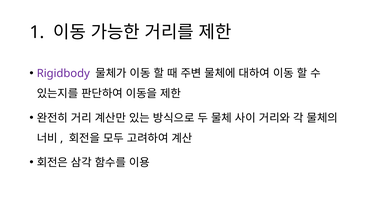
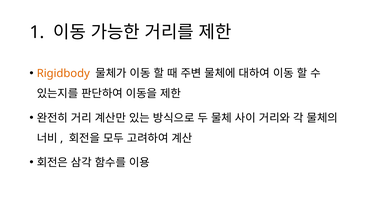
Rigidbody colour: purple -> orange
